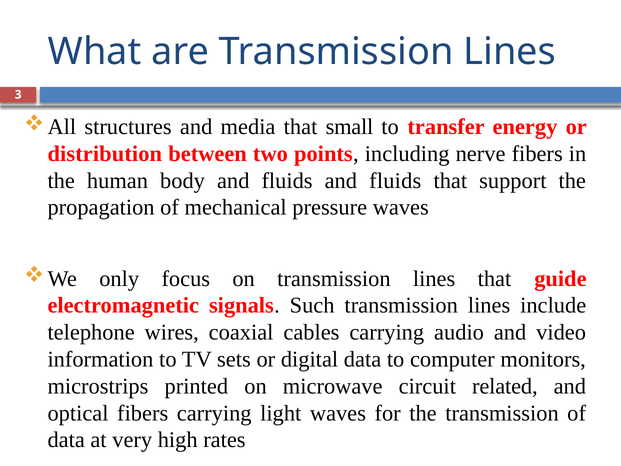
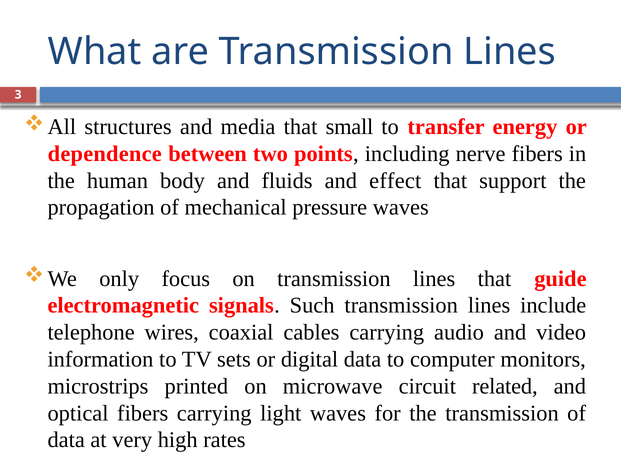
distribution: distribution -> dependence
fluids and fluids: fluids -> effect
